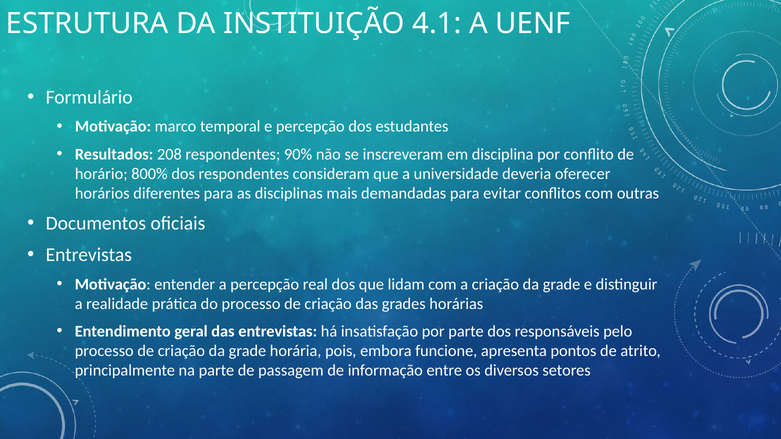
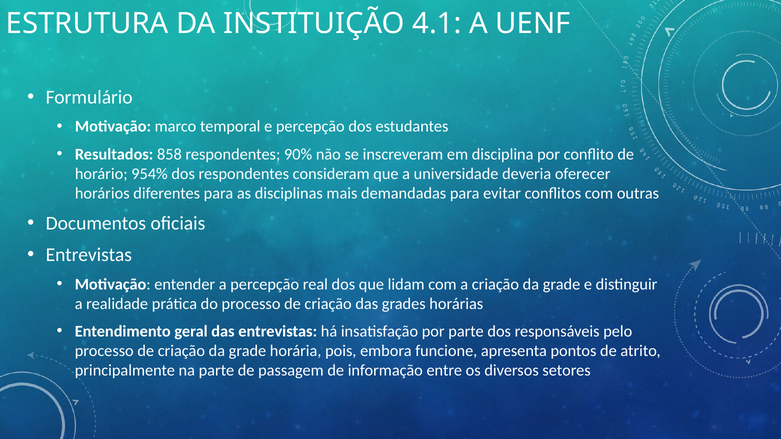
208: 208 -> 858
800%: 800% -> 954%
